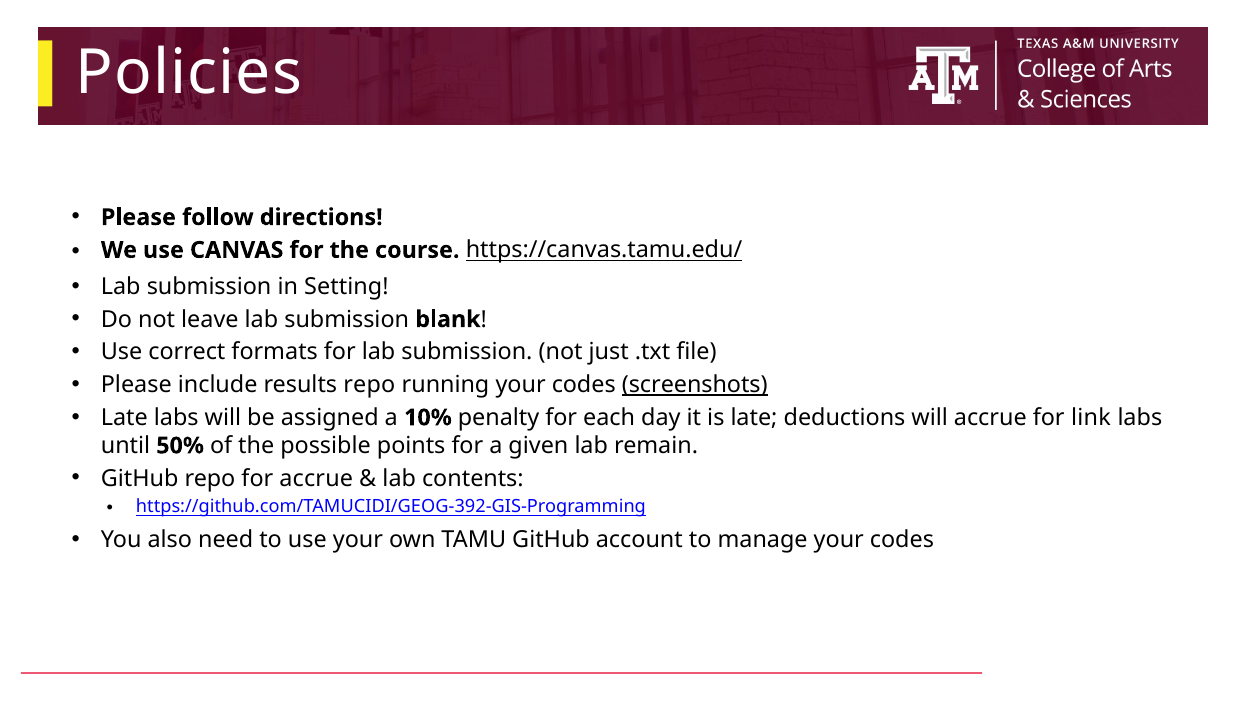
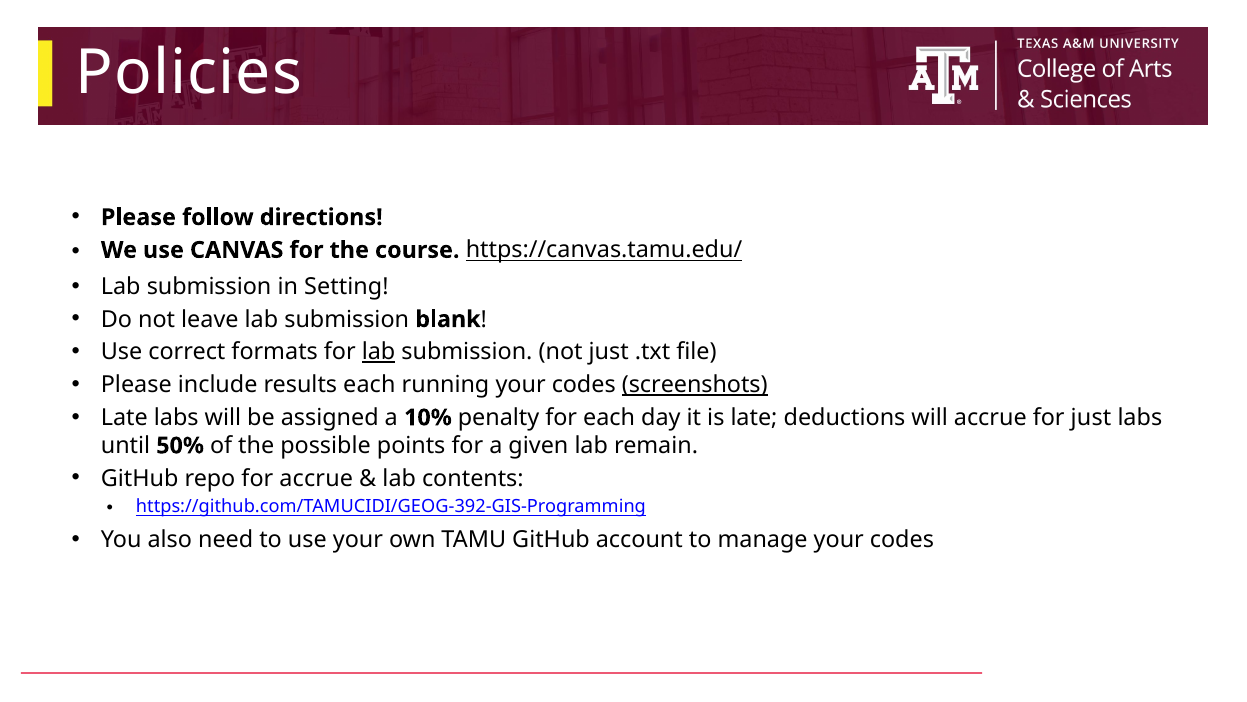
lab at (379, 352) underline: none -> present
results repo: repo -> each
for link: link -> just
